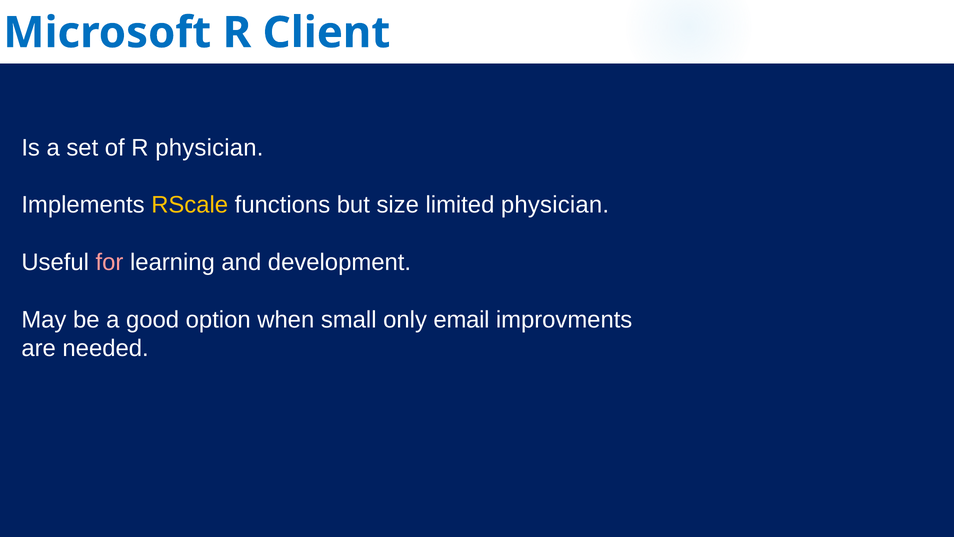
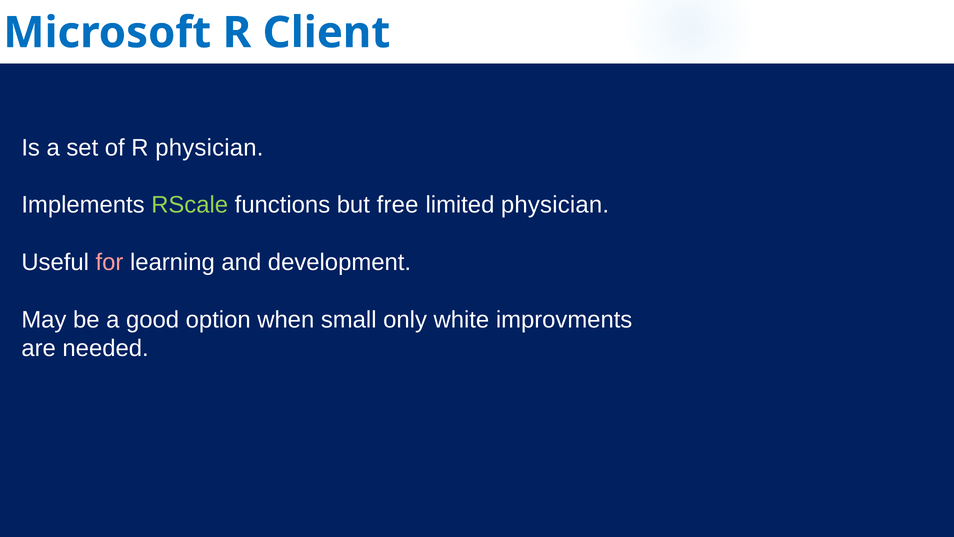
RScale colour: yellow -> light green
size: size -> free
email: email -> white
